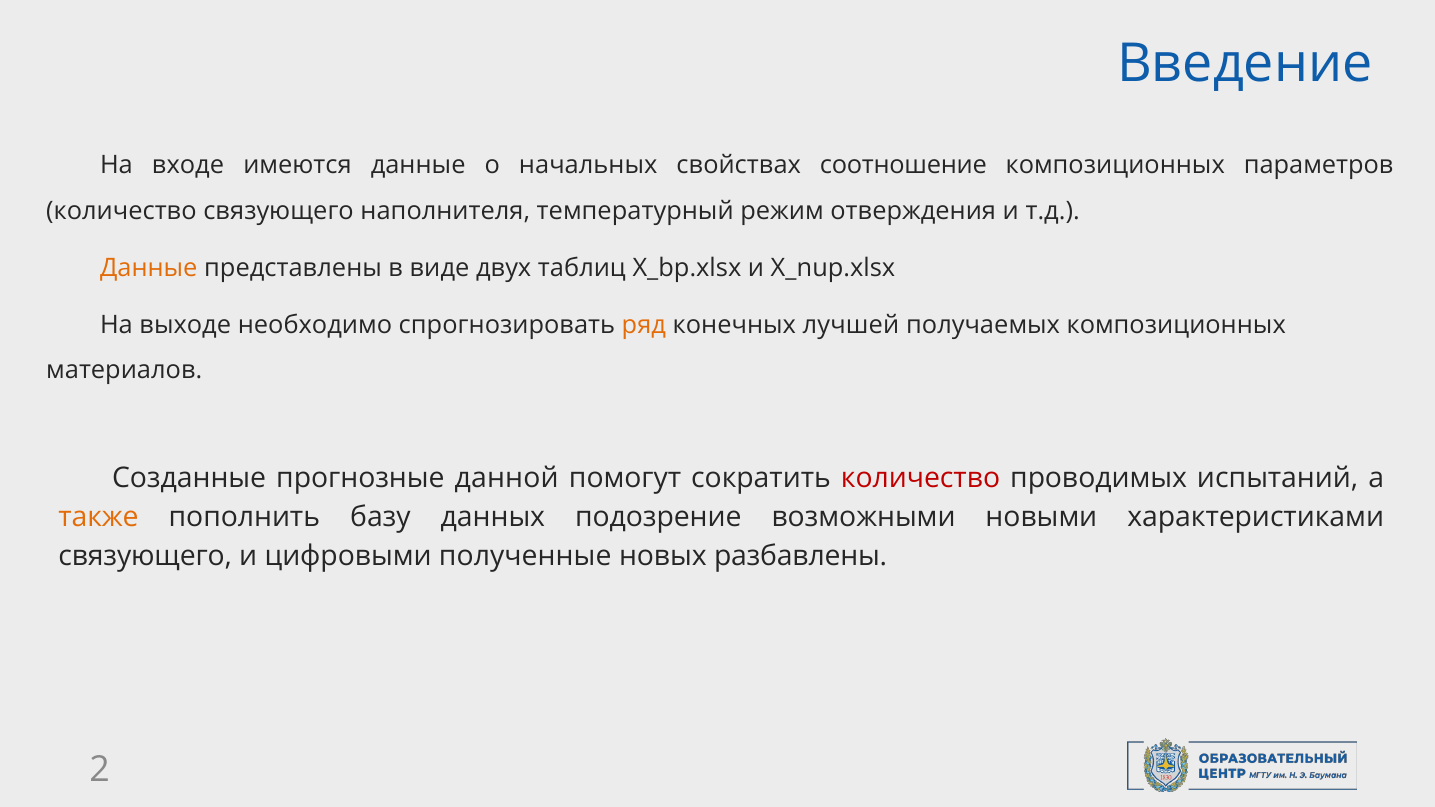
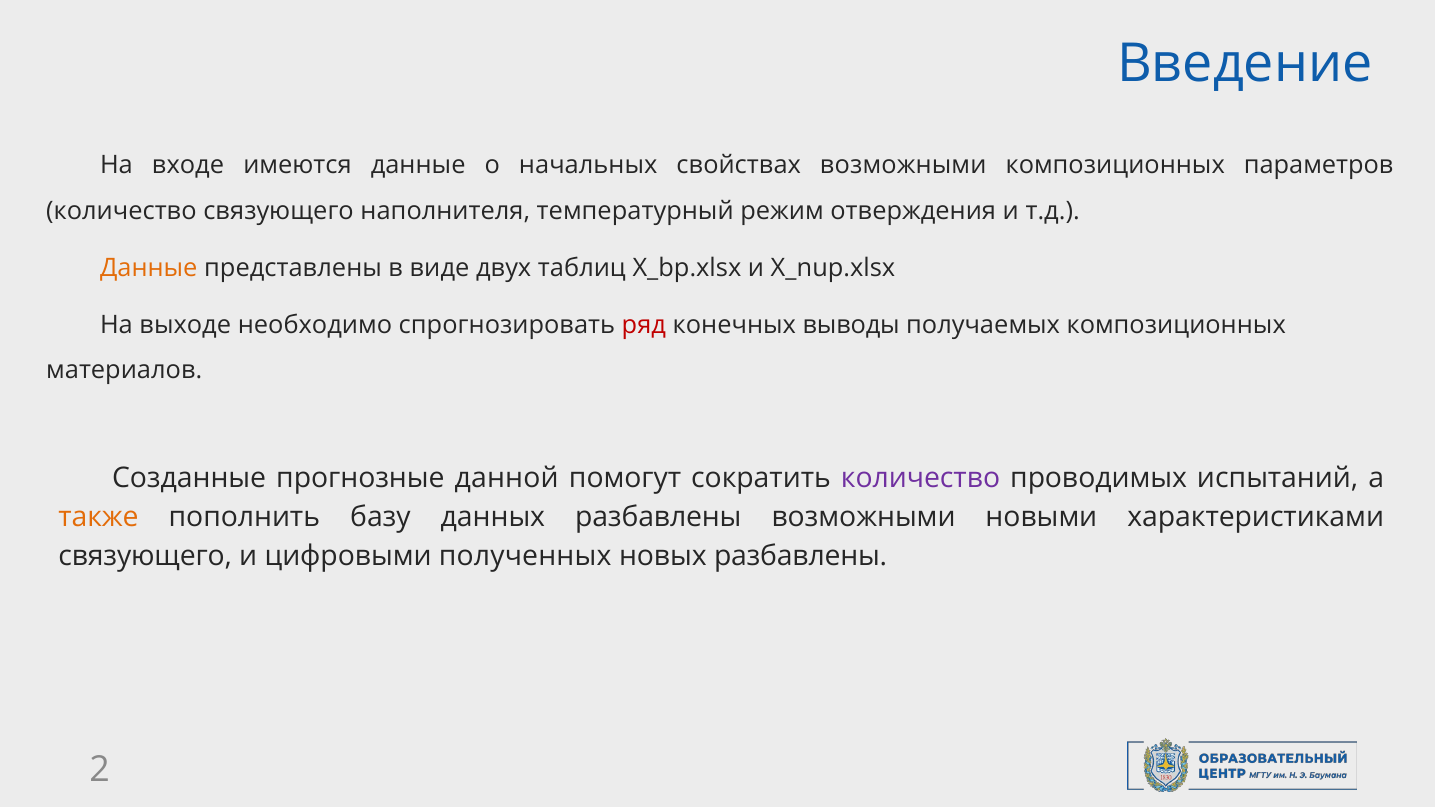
свойствах соотношение: соотношение -> возможными
ряд colour: orange -> red
лучшей: лучшей -> выводы
количество at (921, 478) colour: red -> purple
данных подозрение: подозрение -> разбавлены
полученные: полученные -> полученных
